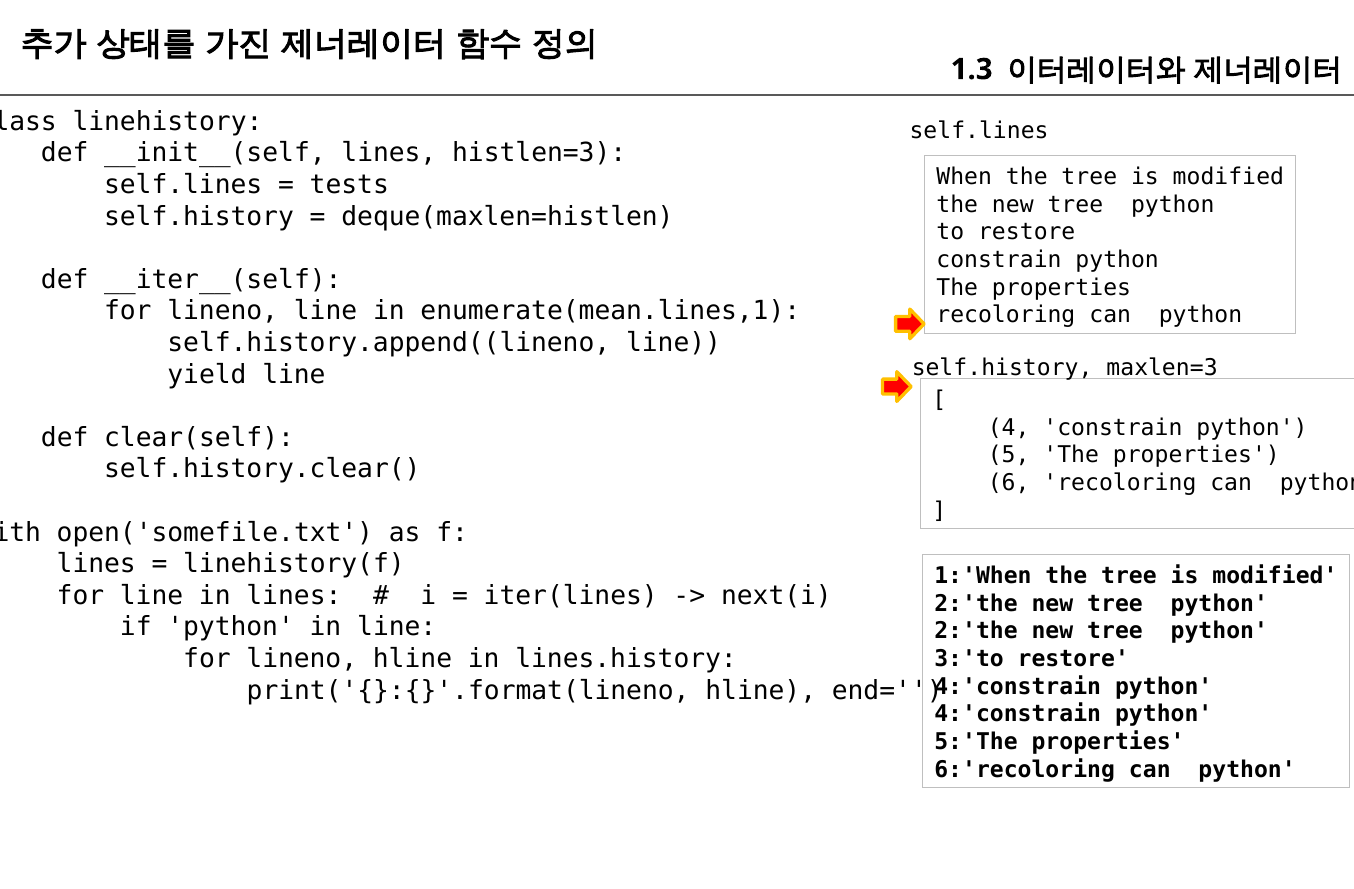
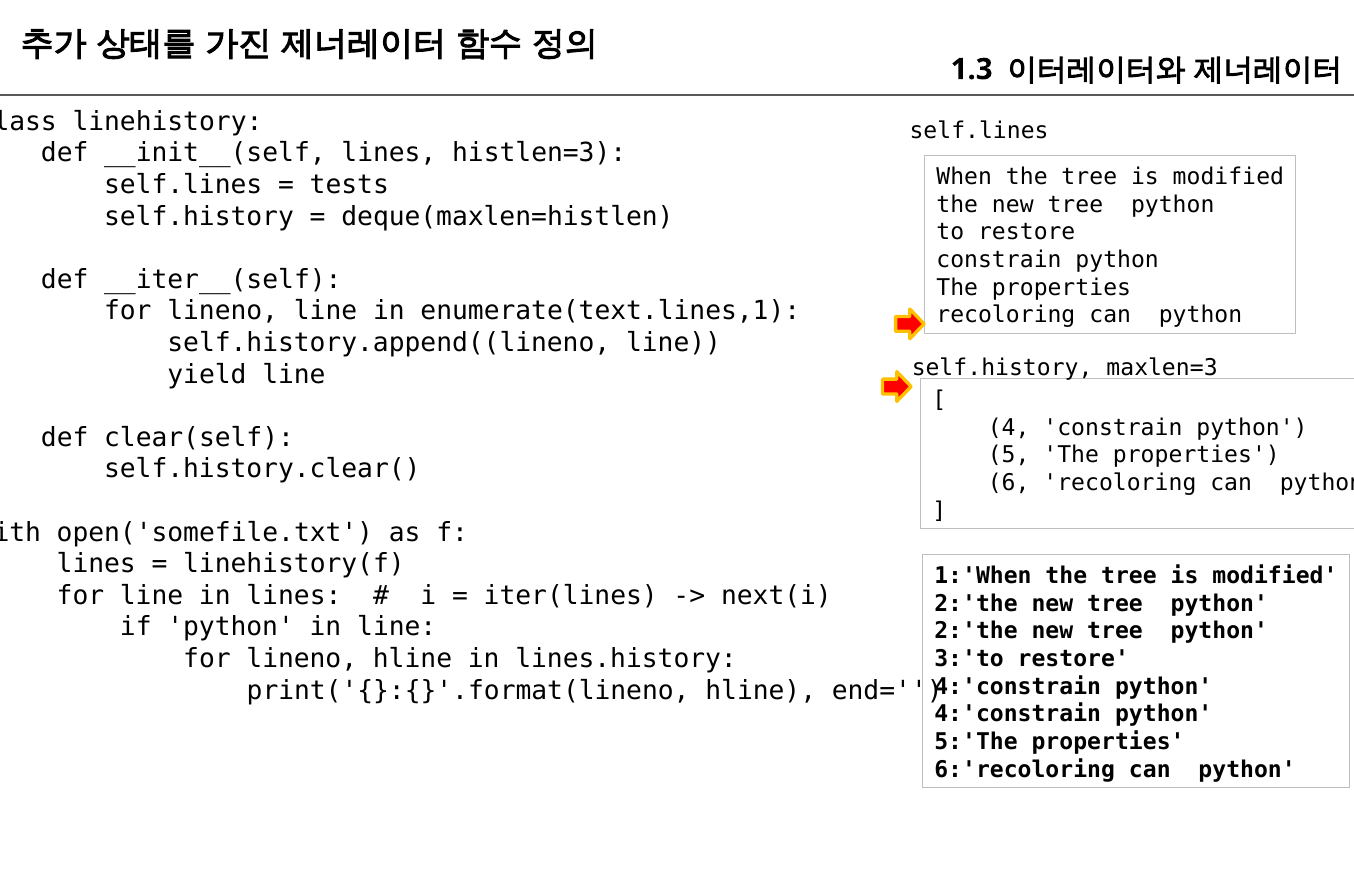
enumerate(mean.lines,1: enumerate(mean.lines,1 -> enumerate(text.lines,1
